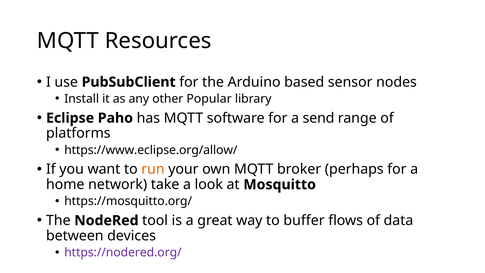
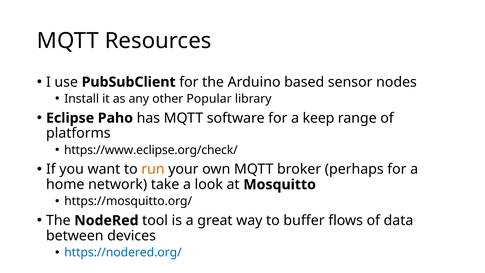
send: send -> keep
https://www.eclipse.org/allow/: https://www.eclipse.org/allow/ -> https://www.eclipse.org/check/
https://nodered.org/ colour: purple -> blue
